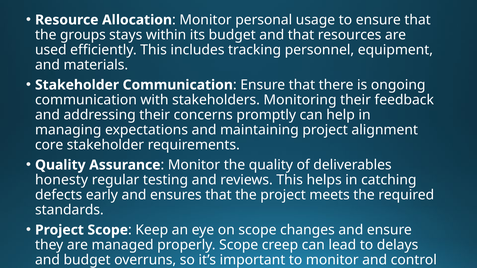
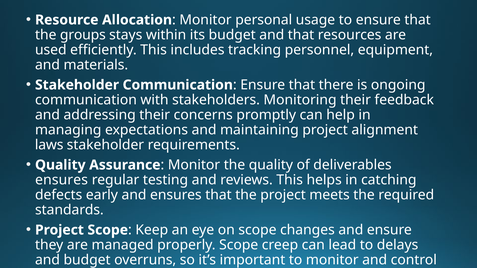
core: core -> laws
honesty at (62, 180): honesty -> ensures
